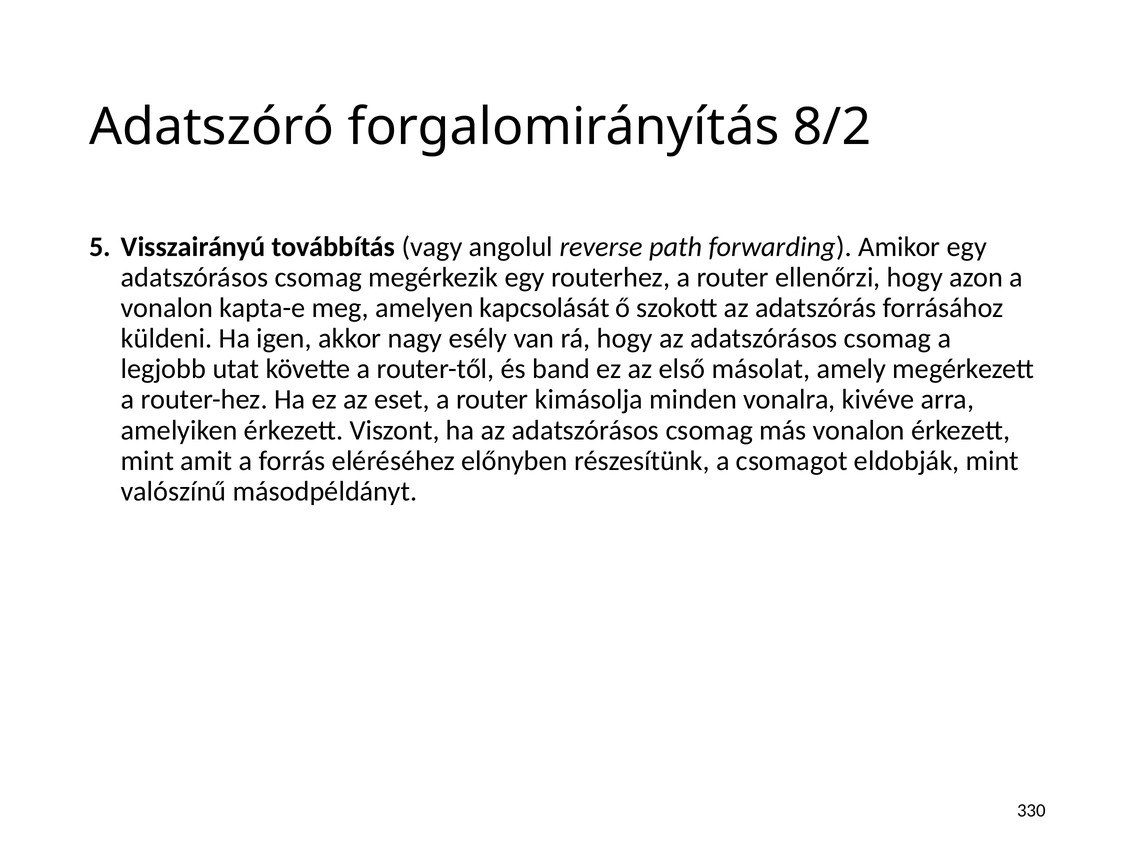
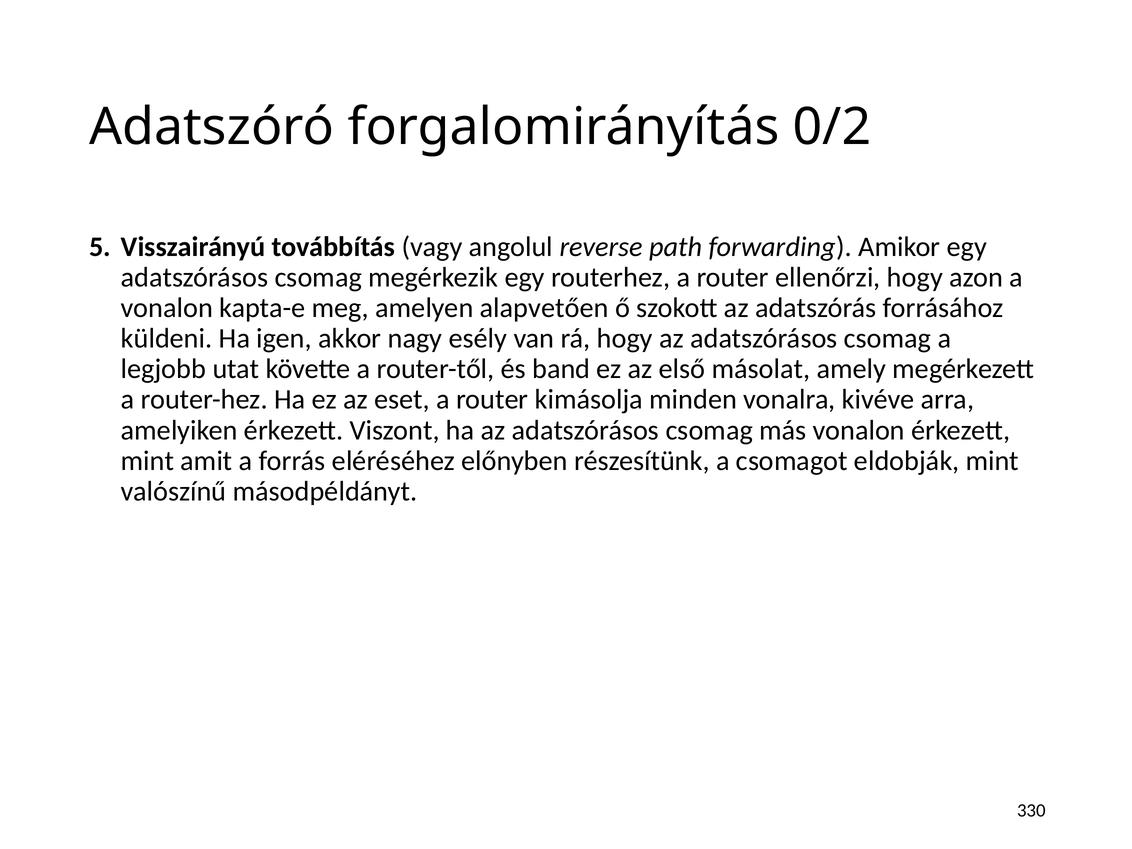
8/2: 8/2 -> 0/2
kapcsolását: kapcsolását -> alapvetően
